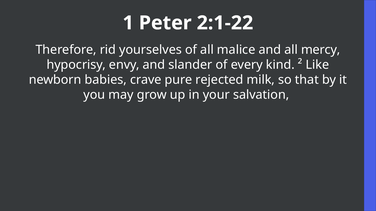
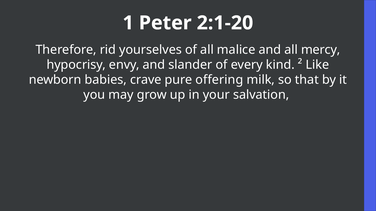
2:1-22: 2:1-22 -> 2:1-20
rejected: rejected -> offering
